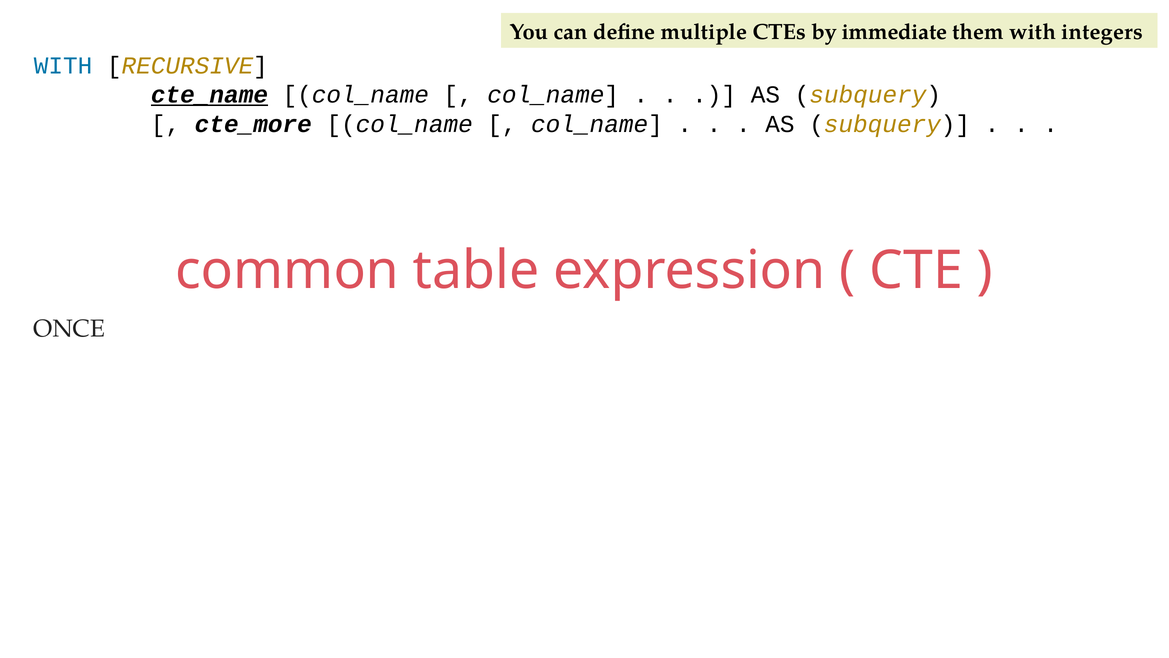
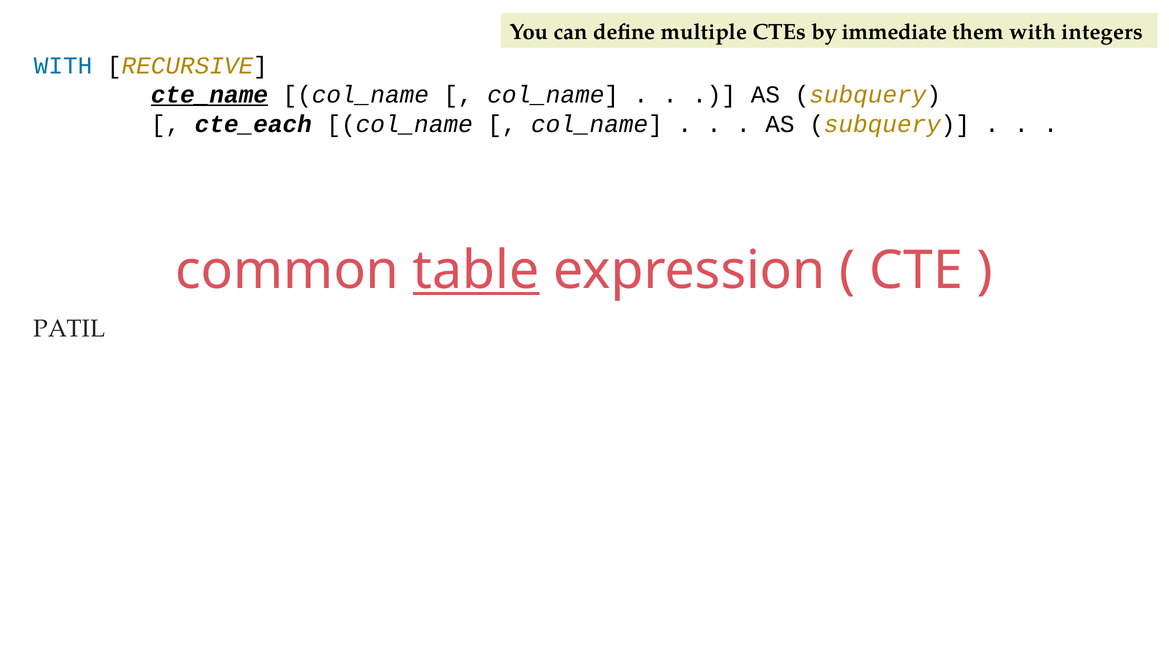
cte_more: cte_more -> cte_each
table underline: none -> present
ONCE: ONCE -> PATIL
